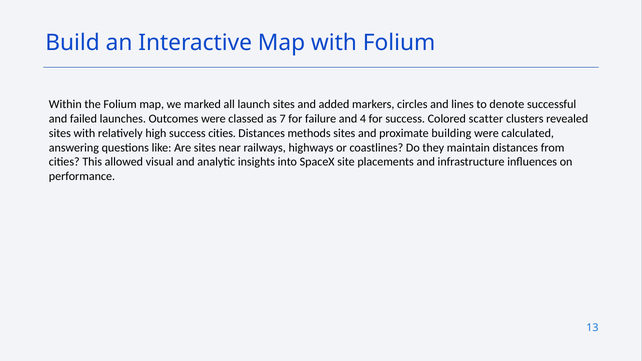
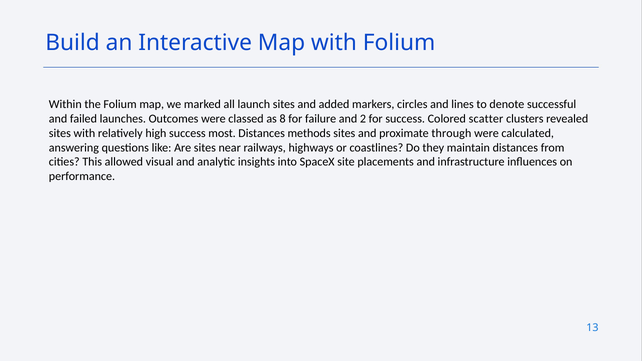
7: 7 -> 8
4: 4 -> 2
success cities: cities -> most
building: building -> through
